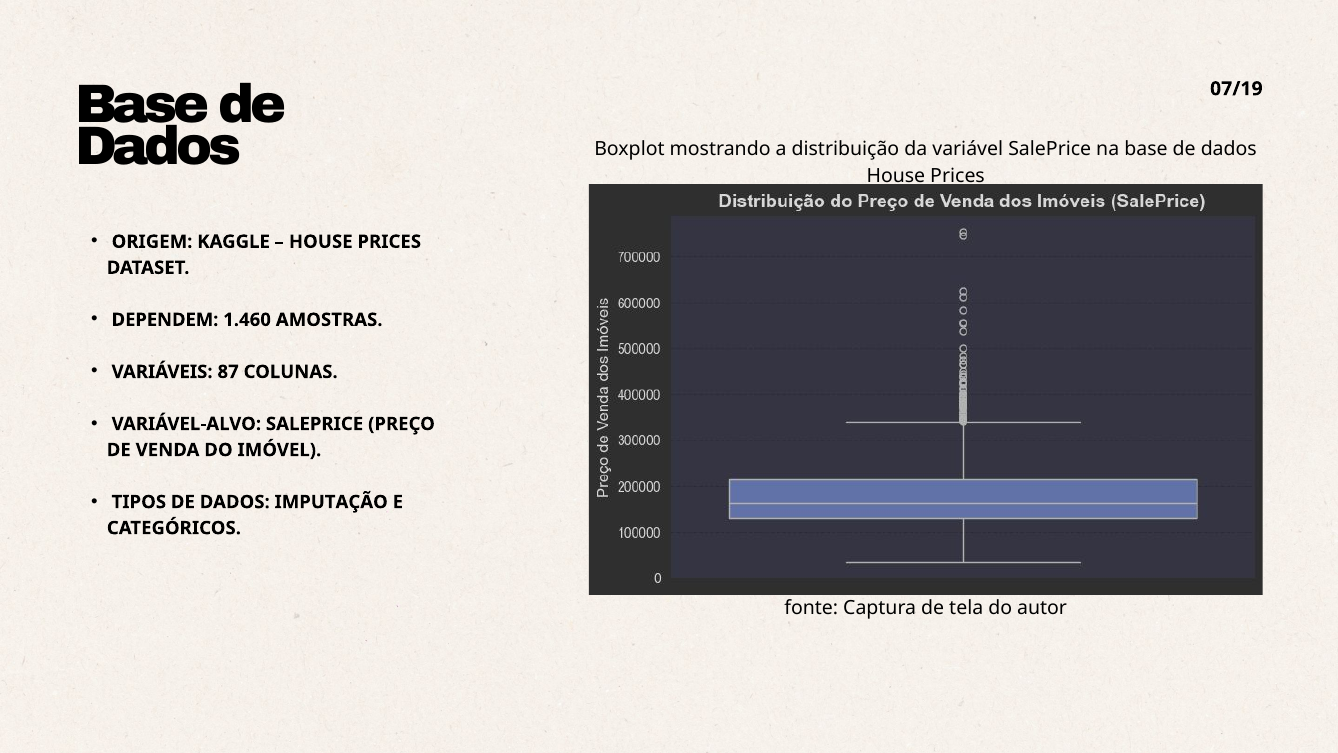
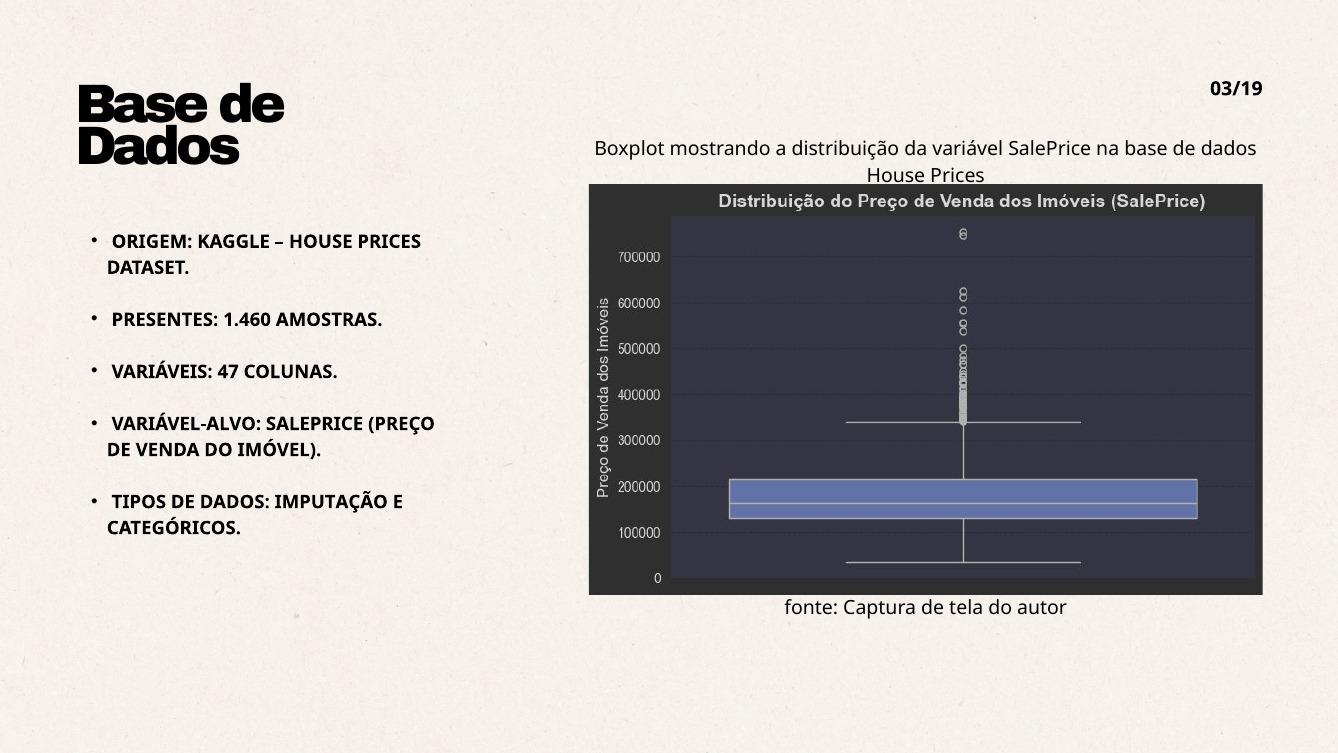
07/19: 07/19 -> 03/19
DEPENDEM: DEPENDEM -> PRESENTES
87: 87 -> 47
